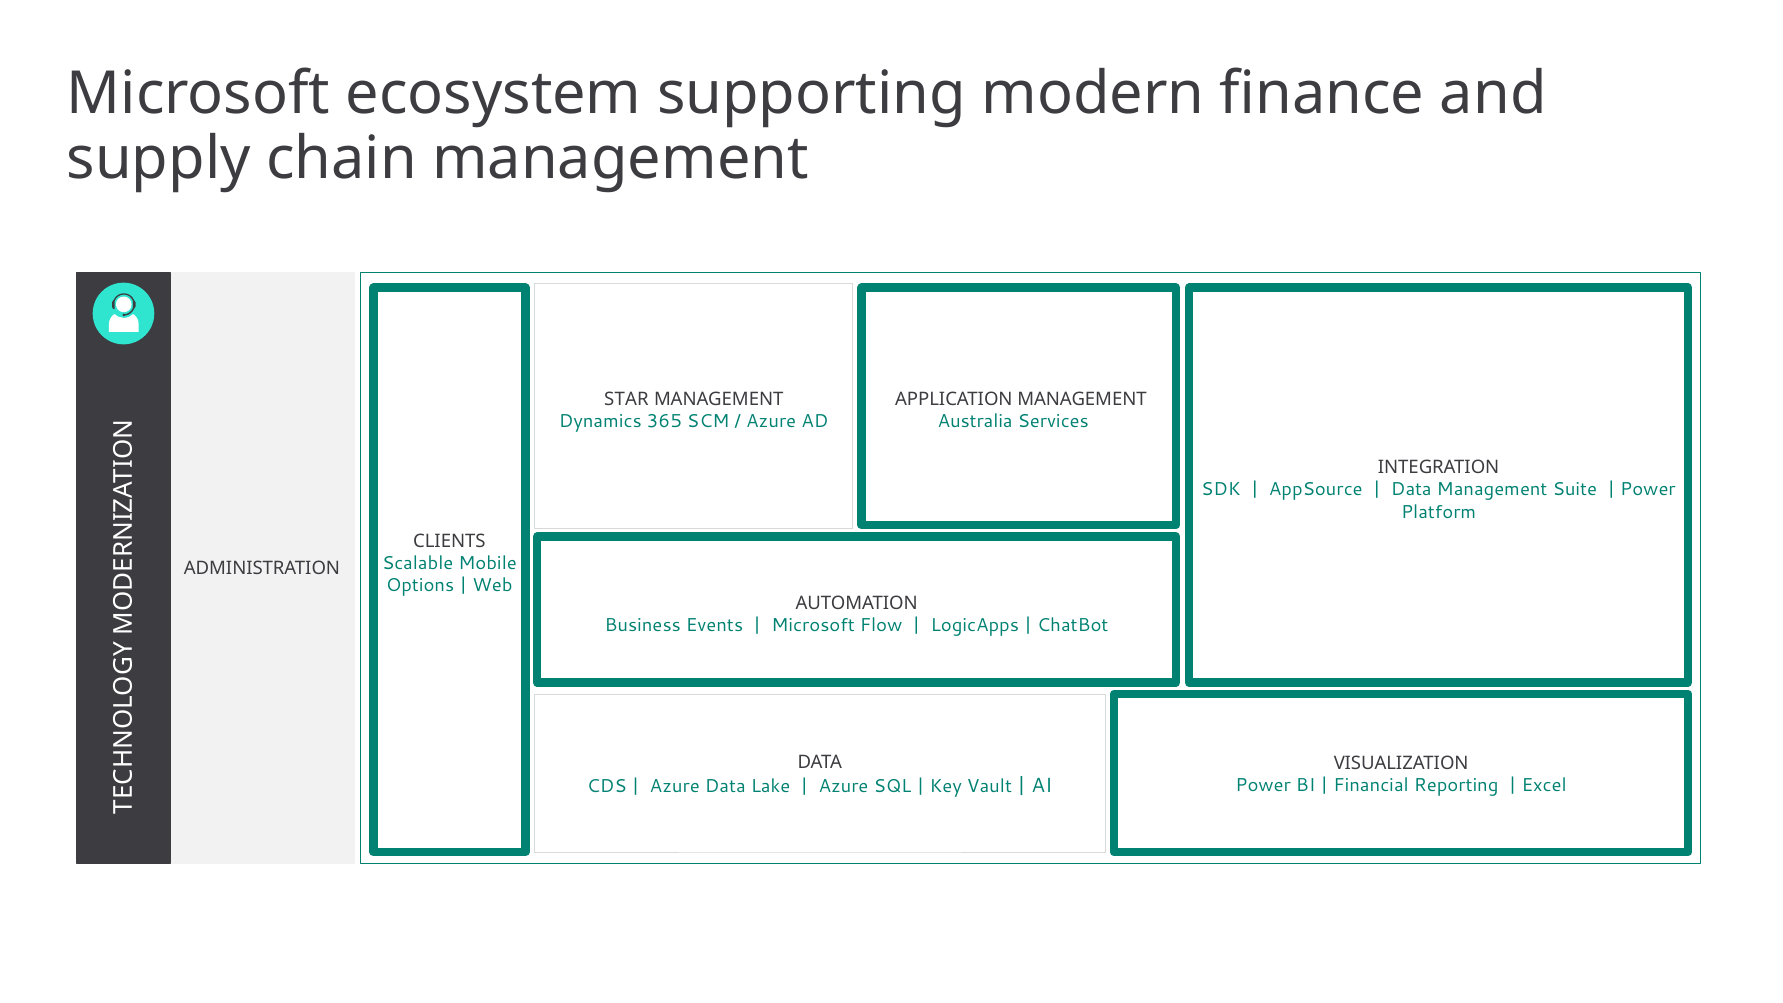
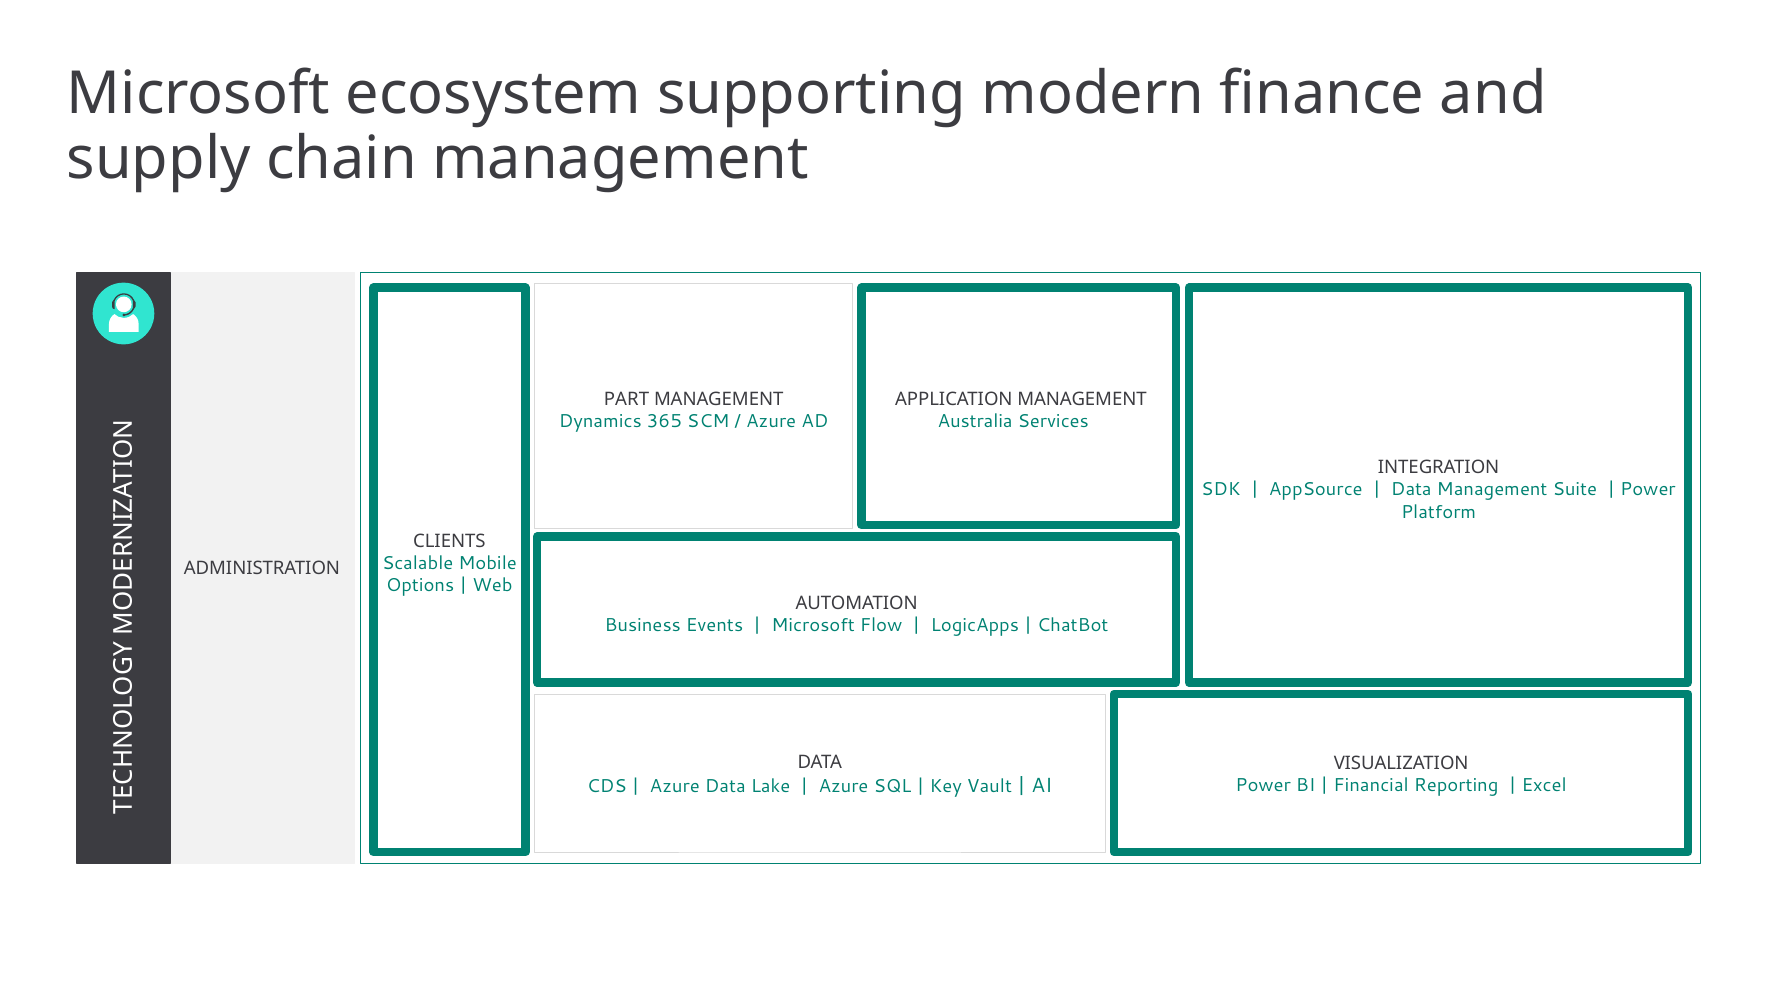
STAR: STAR -> PART
